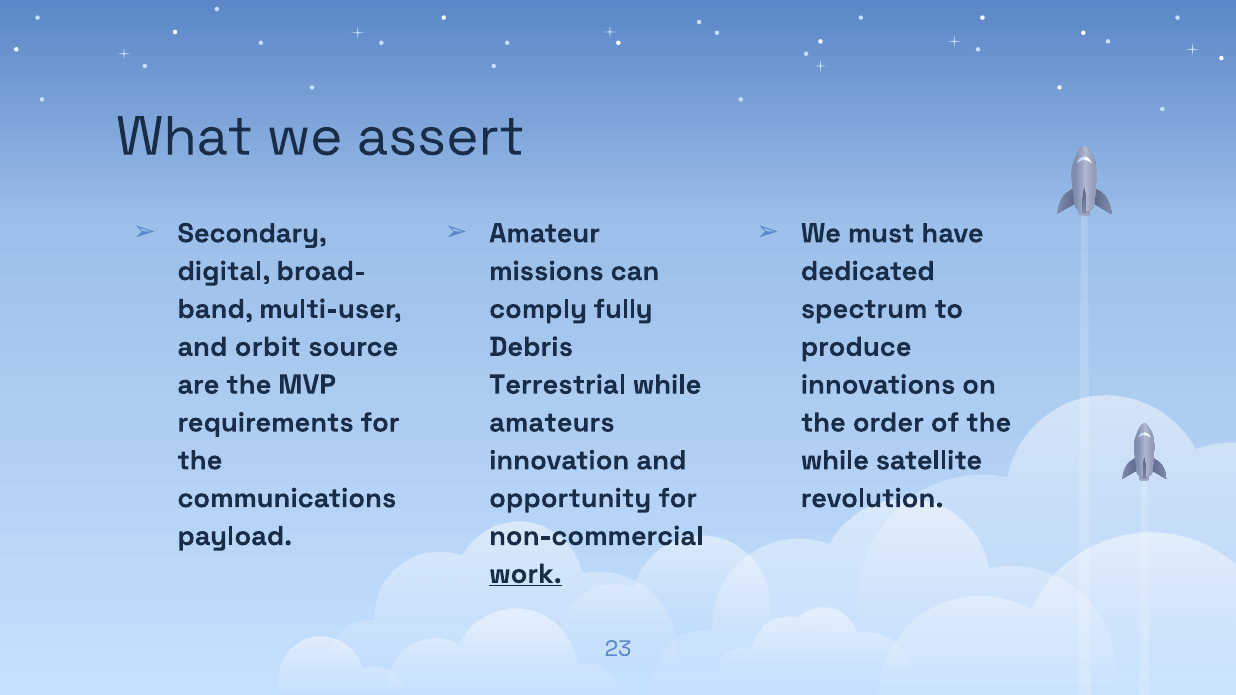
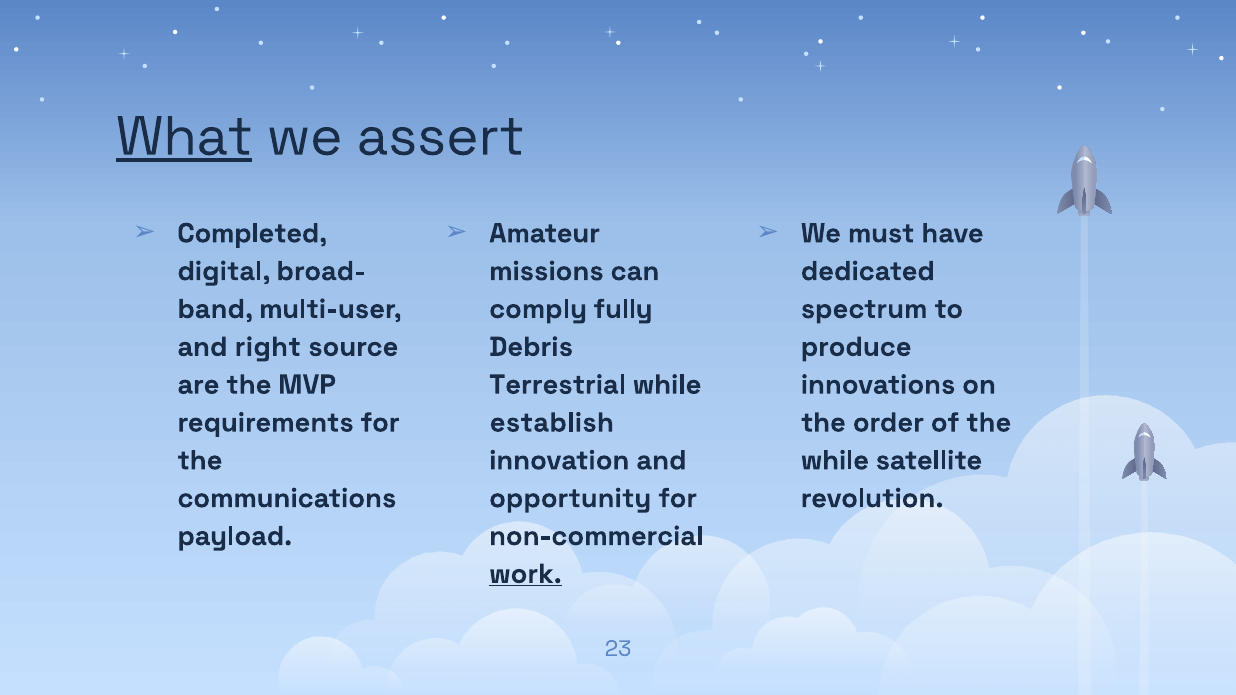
What underline: none -> present
Secondary: Secondary -> Completed
orbit: orbit -> right
amateurs: amateurs -> establish
